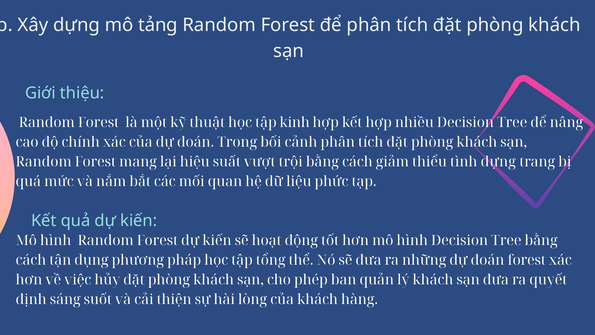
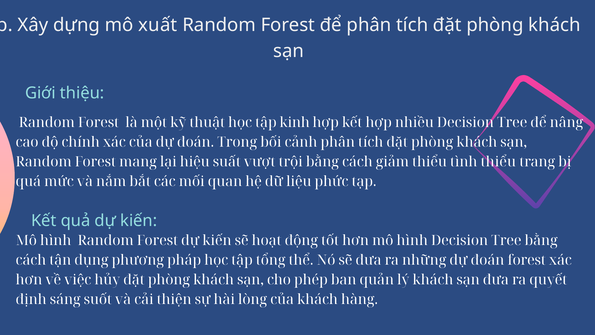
tảng: tảng -> xuất
tình dựng: dựng -> thiểu
